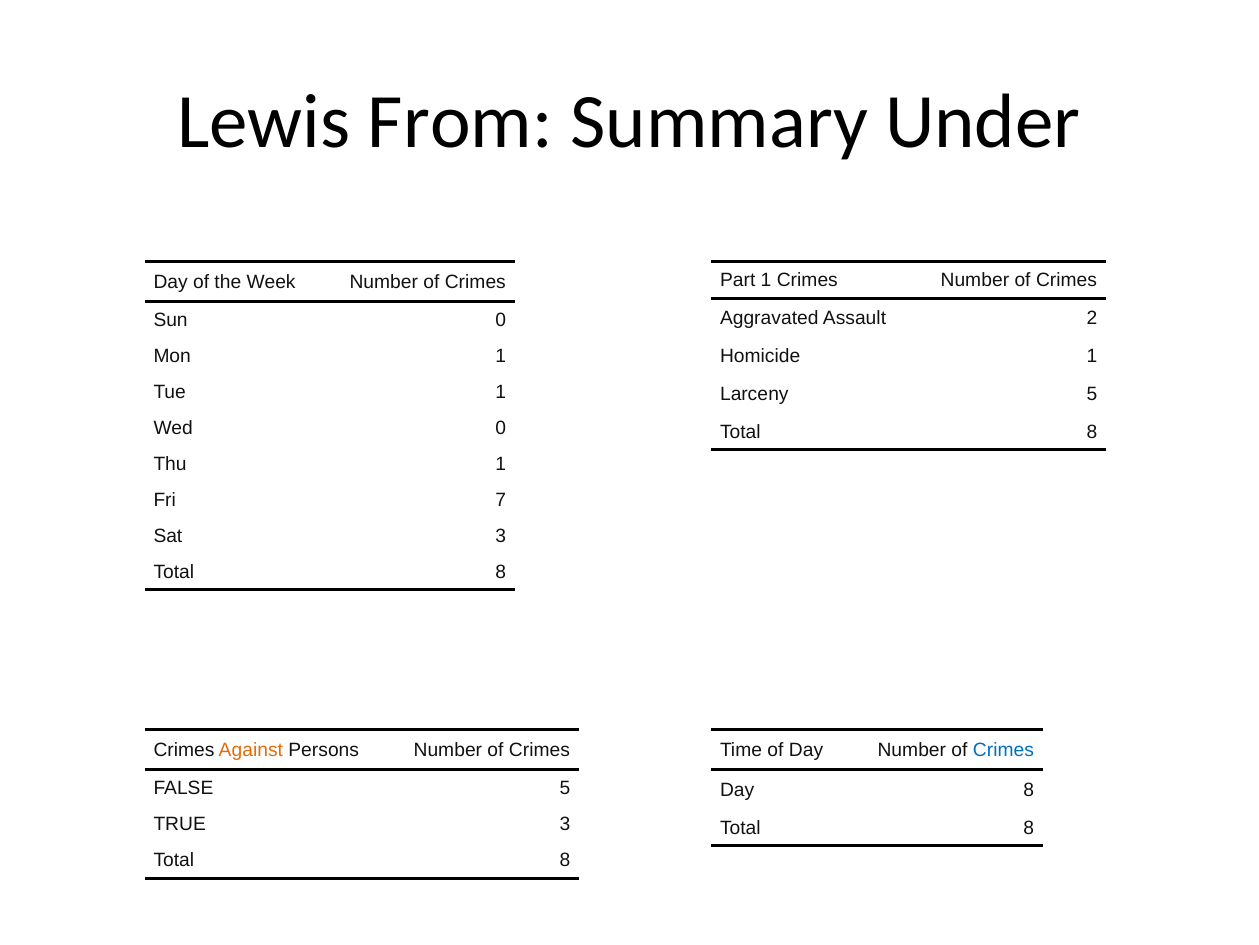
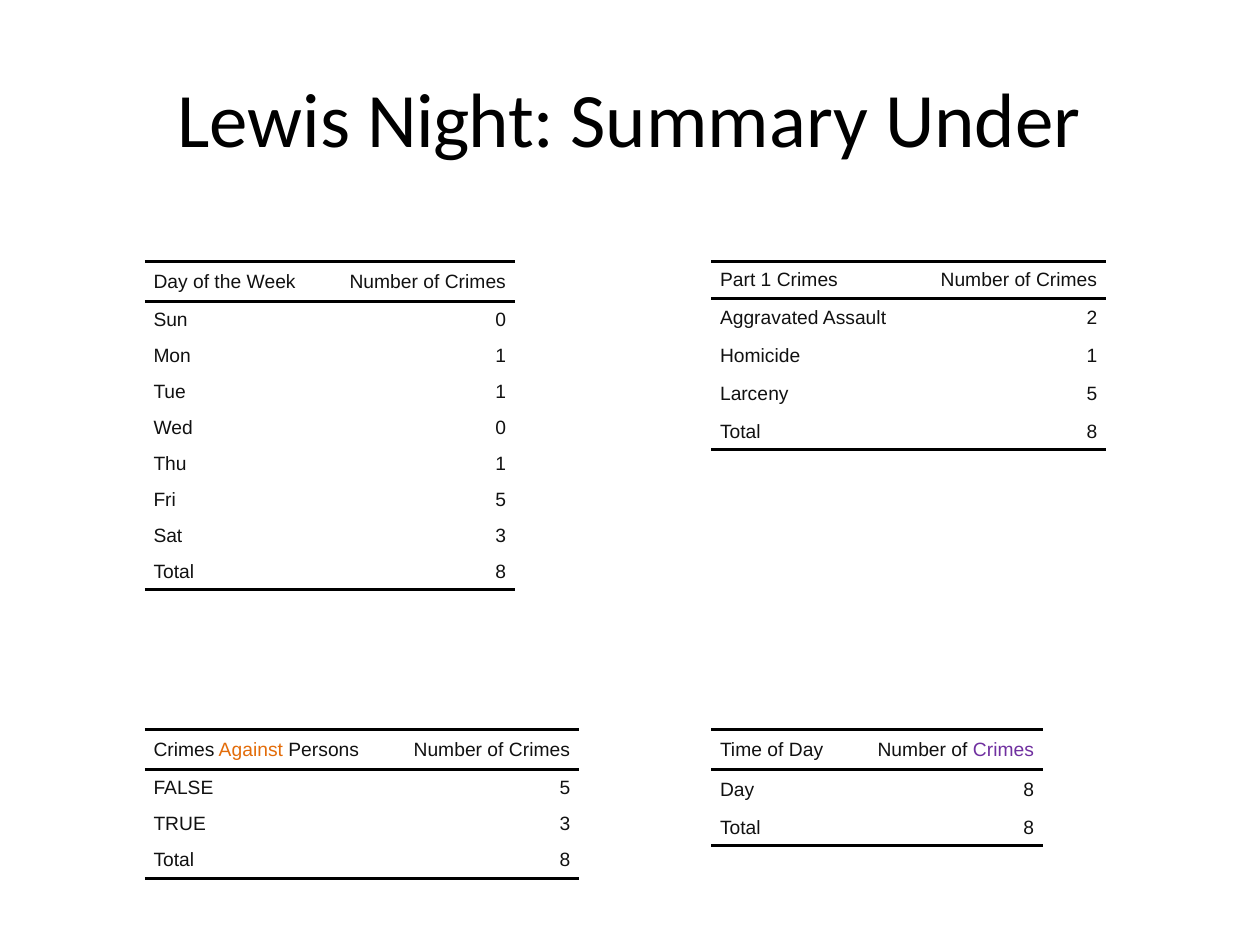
From: From -> Night
Fri 7: 7 -> 5
Crimes at (1003, 750) colour: blue -> purple
